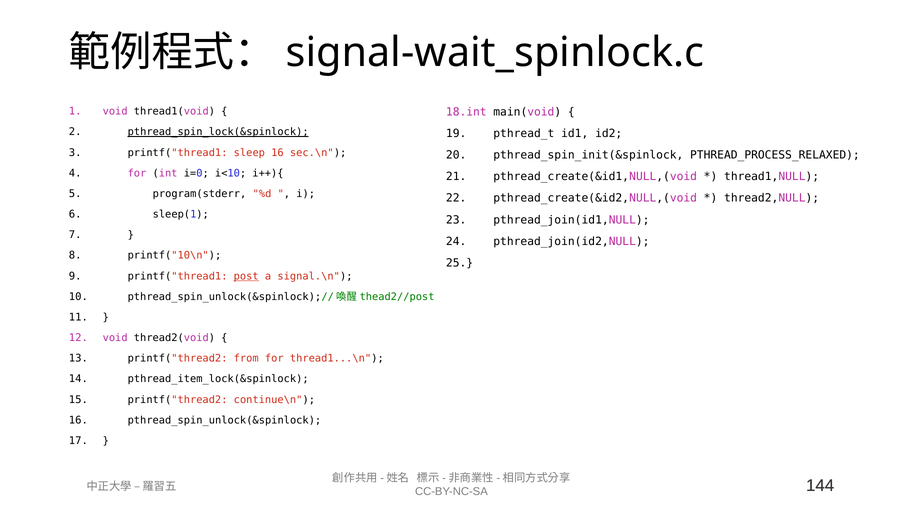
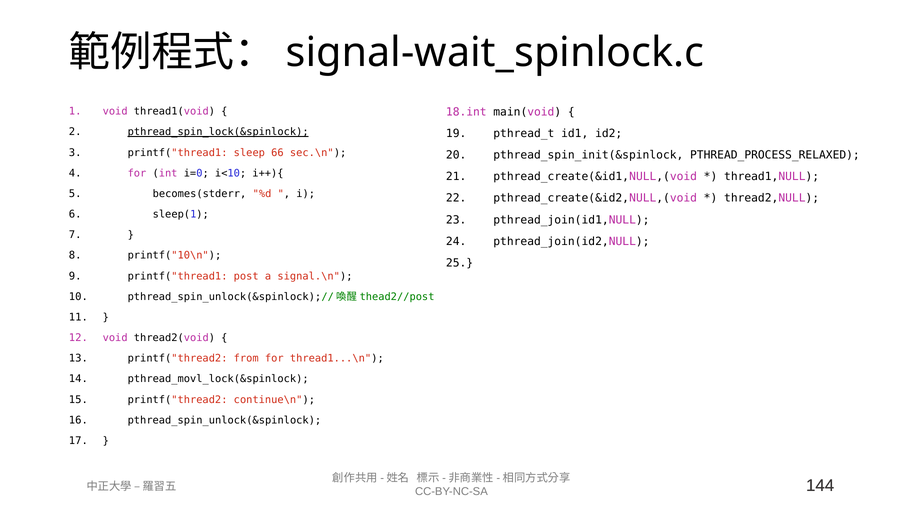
sleep 16: 16 -> 66
program(stderr: program(stderr -> becomes(stderr
post underline: present -> none
pthread_item_lock(&spinlock: pthread_item_lock(&spinlock -> pthread_movl_lock(&spinlock
